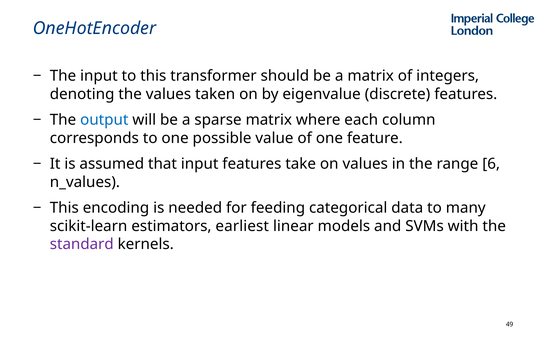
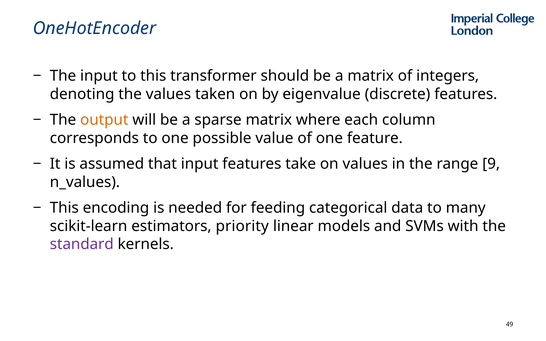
output colour: blue -> orange
6: 6 -> 9
earliest: earliest -> priority
